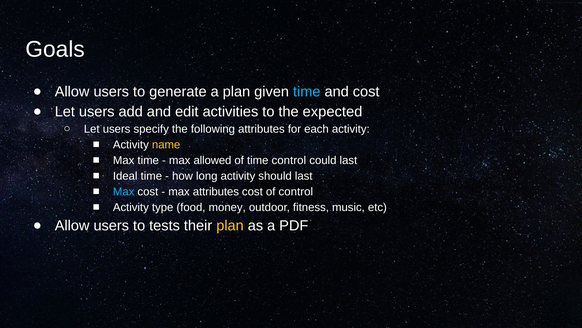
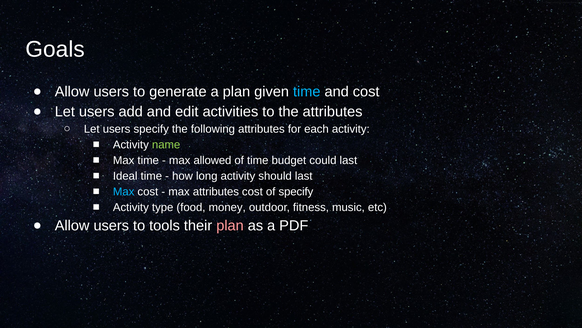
the expected: expected -> attributes
name colour: yellow -> light green
time control: control -> budget
of control: control -> specify
tests: tests -> tools
plan at (230, 225) colour: yellow -> pink
